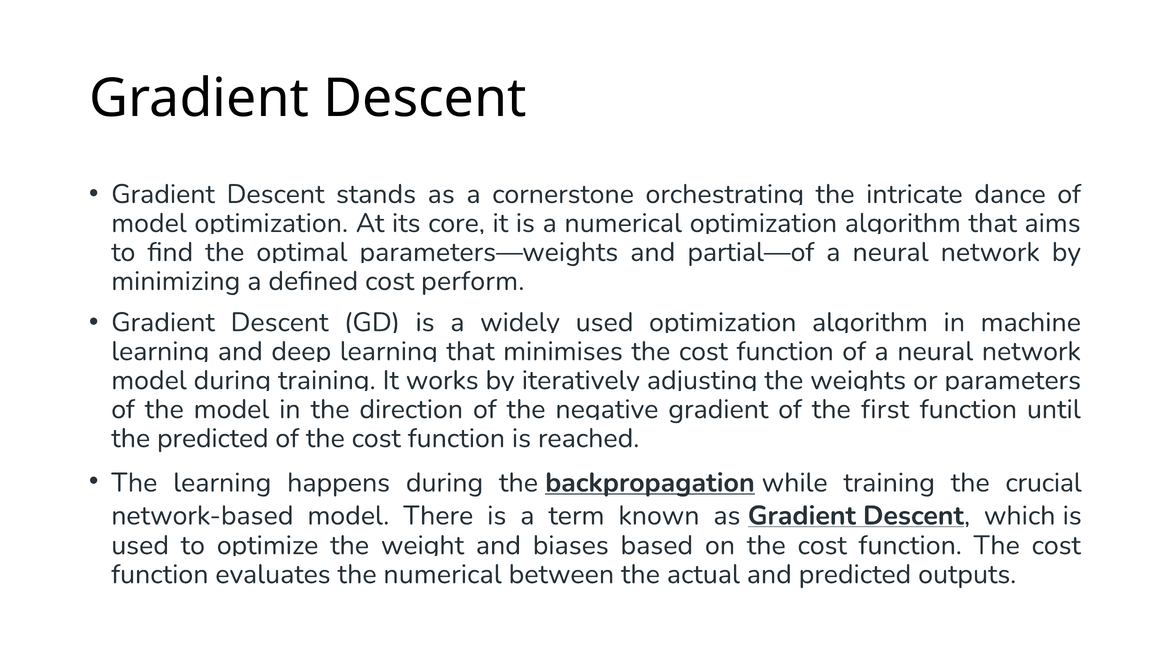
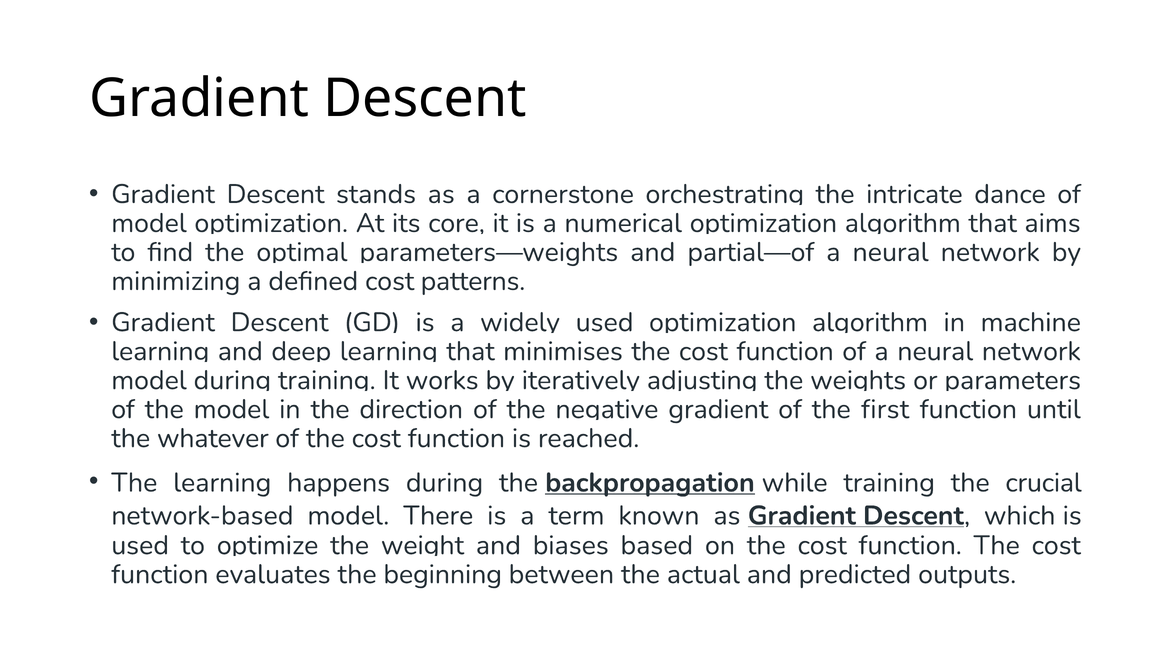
perform: perform -> patterns
the predicted: predicted -> whatever
the numerical: numerical -> beginning
